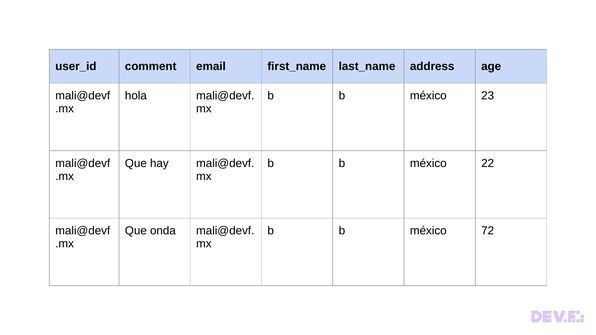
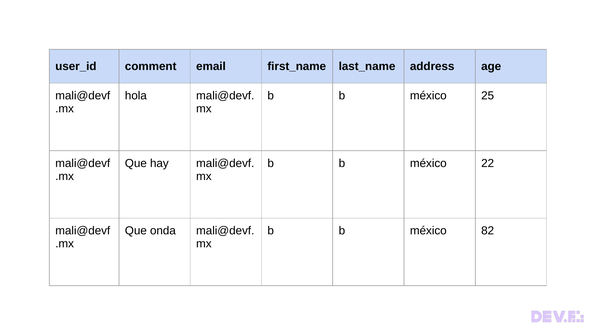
23: 23 -> 25
72: 72 -> 82
